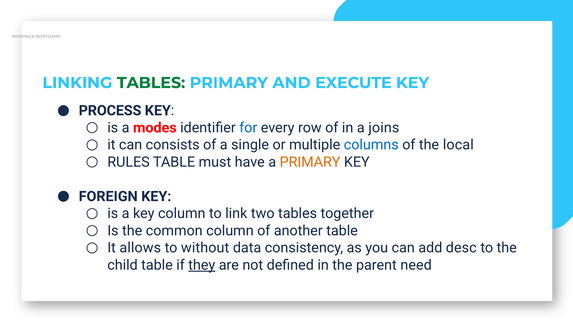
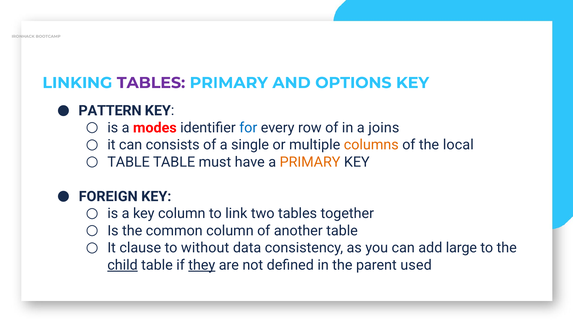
TABLES at (151, 83) colour: green -> purple
EXECUTE: EXECUTE -> OPTIONS
PROCESS: PROCESS -> PATTERN
columns colour: blue -> orange
RULES at (129, 162): RULES -> TABLE
allows: allows -> clause
desc: desc -> large
child underline: none -> present
need: need -> used
